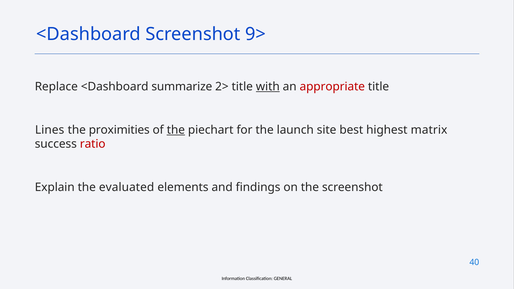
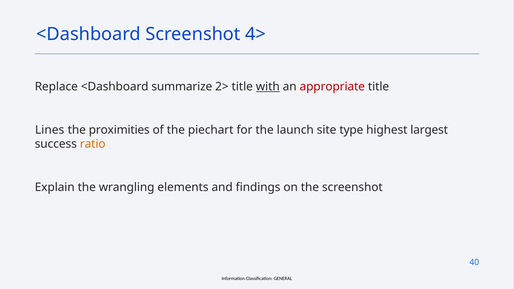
9>: 9> -> 4>
the at (176, 130) underline: present -> none
best: best -> type
matrix: matrix -> largest
ratio colour: red -> orange
evaluated: evaluated -> wrangling
